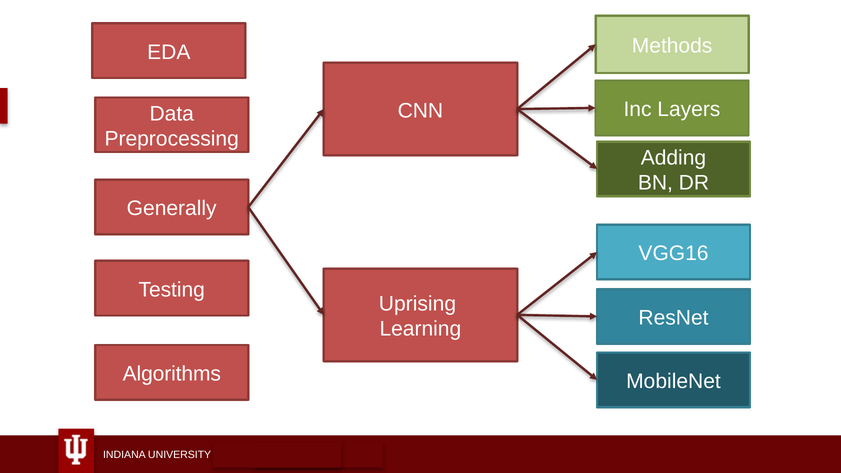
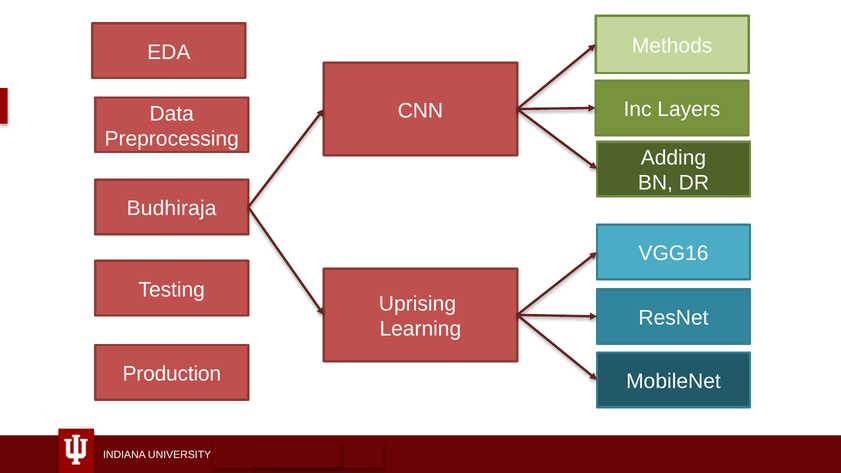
Generally: Generally -> Budhiraja
Algorithms: Algorithms -> Production
